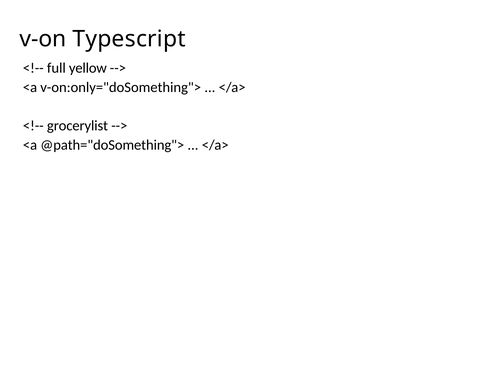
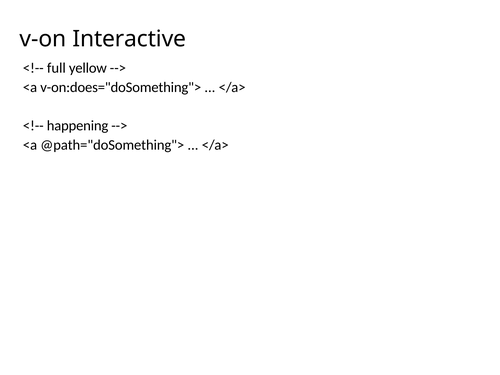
Typescript: Typescript -> Interactive
v-on:only="doSomething">: v-on:only="doSomething"> -> v-on:does="doSomething">
grocerylist: grocerylist -> happening
